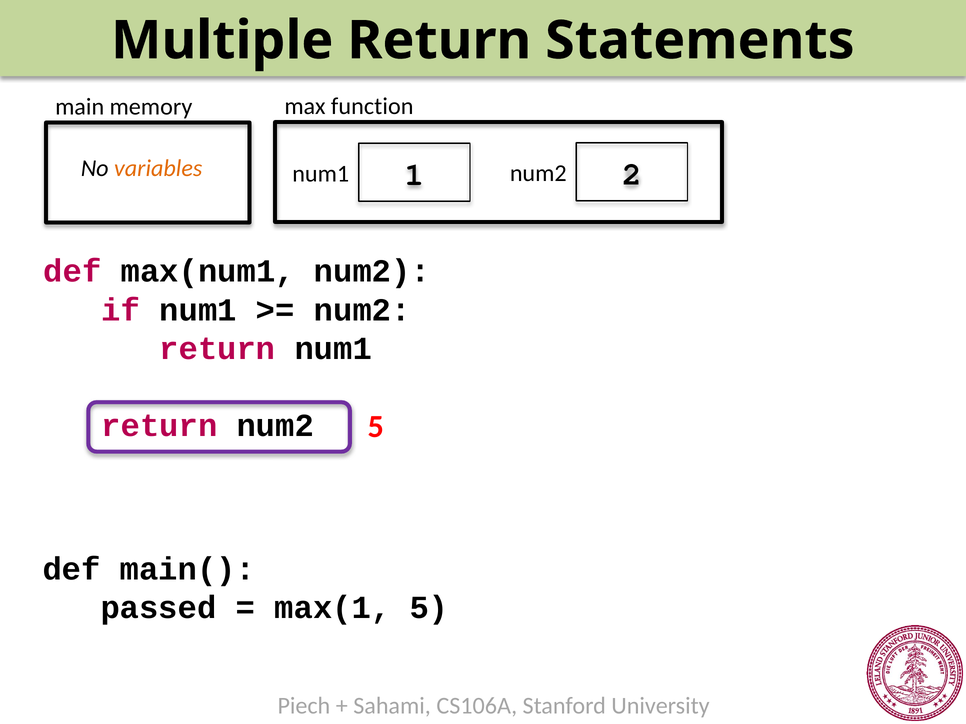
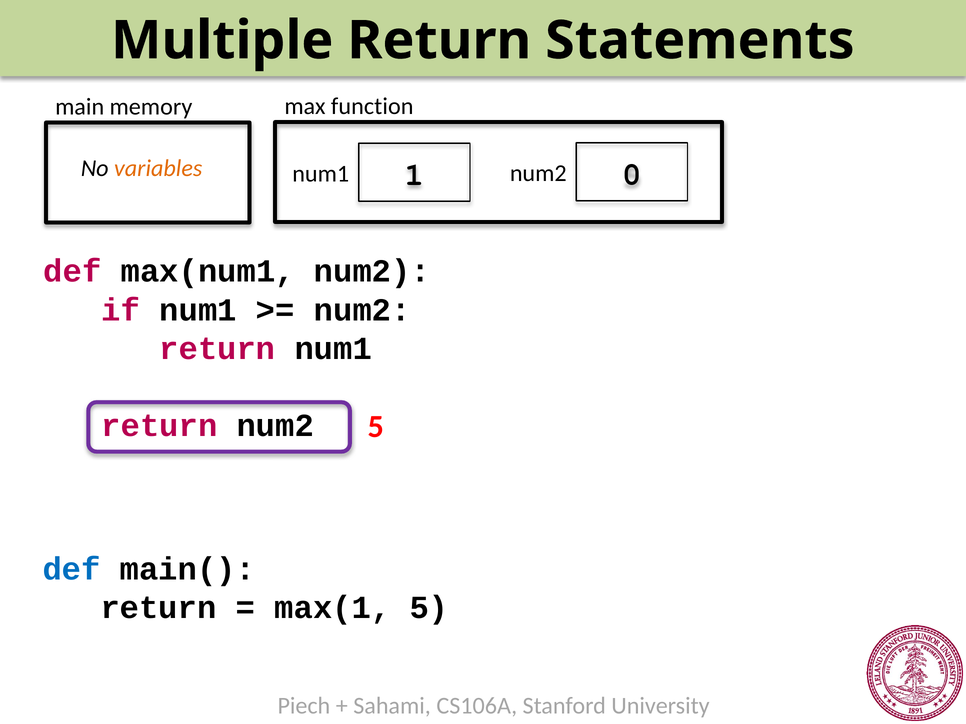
2: 2 -> 0
def at (72, 569) colour: black -> blue
passed at (158, 608): passed -> return
